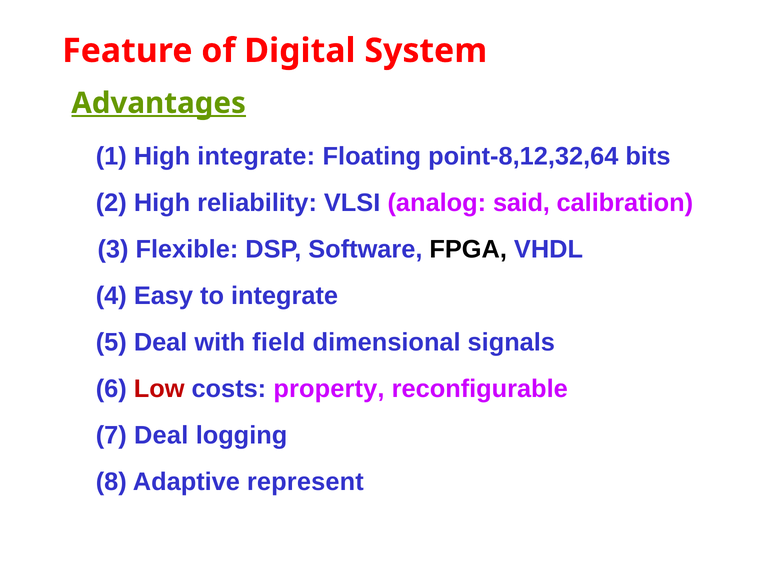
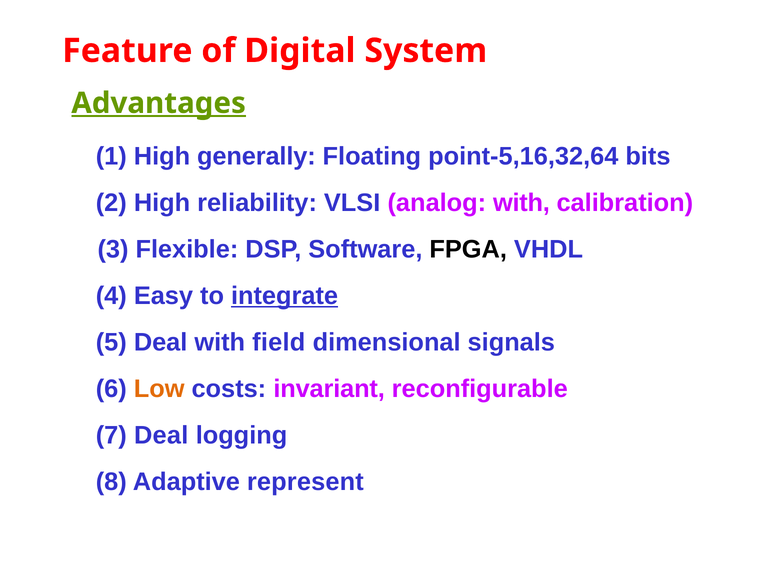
High integrate: integrate -> generally
point-8,12,32,64: point-8,12,32,64 -> point-5,16,32,64
analog said: said -> with
integrate at (285, 296) underline: none -> present
Low colour: red -> orange
property: property -> invariant
